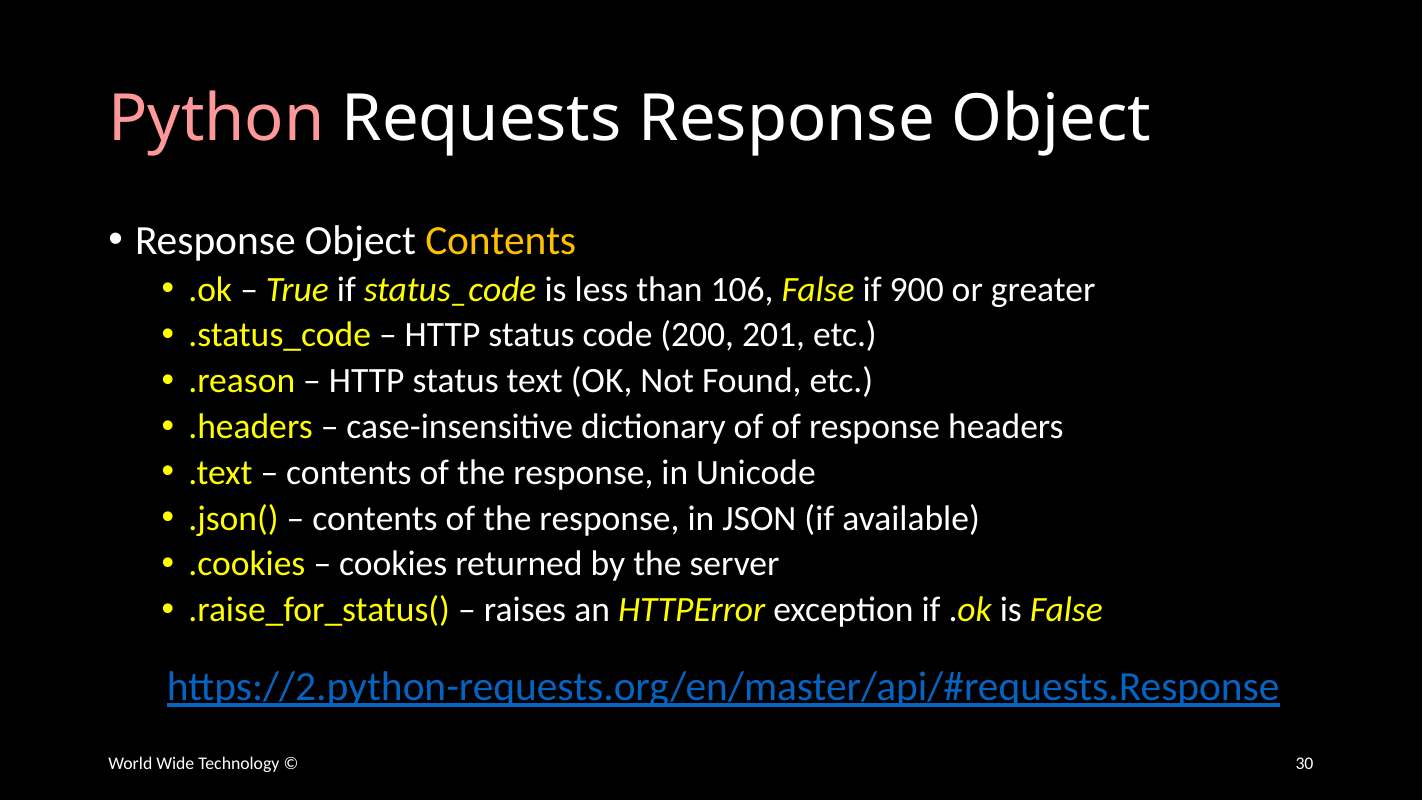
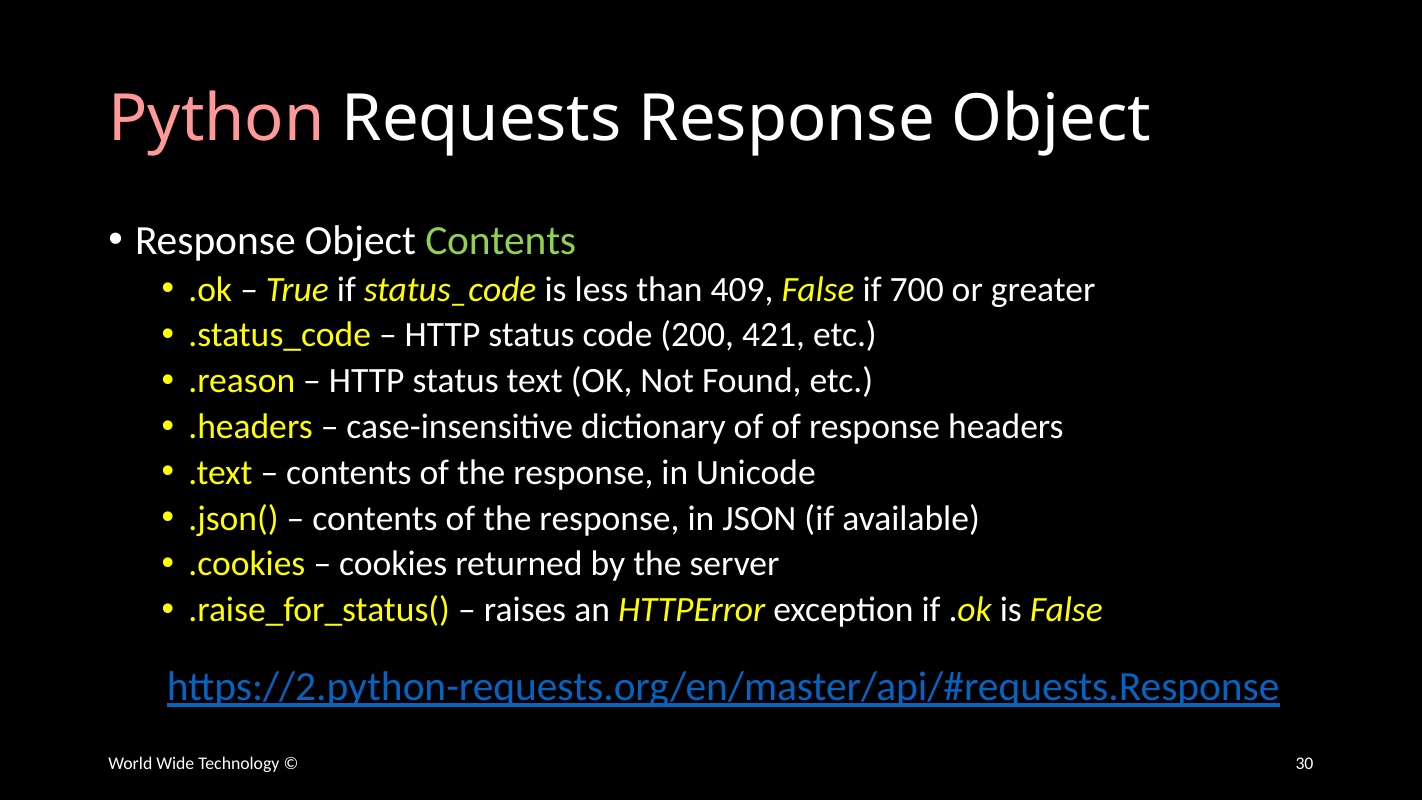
Contents at (501, 240) colour: yellow -> light green
106: 106 -> 409
900: 900 -> 700
201: 201 -> 421
